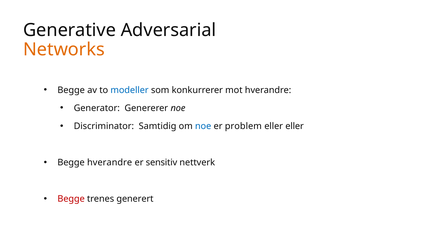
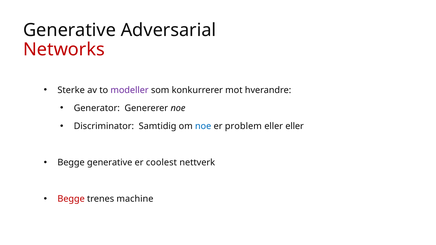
Networks colour: orange -> red
Begge at (71, 90): Begge -> Sterke
modeller colour: blue -> purple
Begge hverandre: hverandre -> generative
sensitiv: sensitiv -> coolest
generert: generert -> machine
